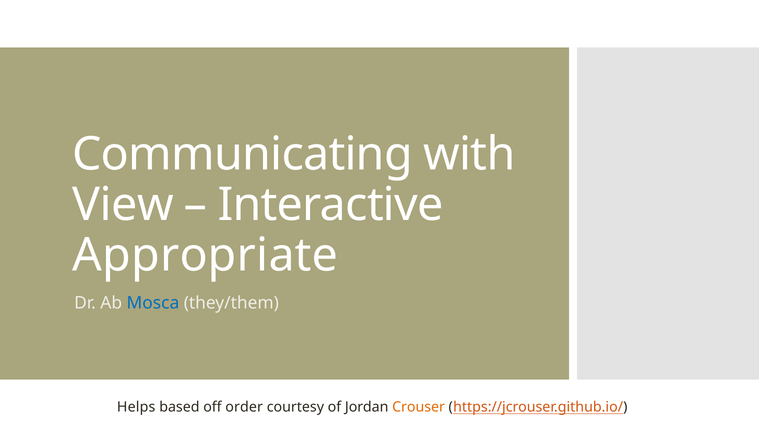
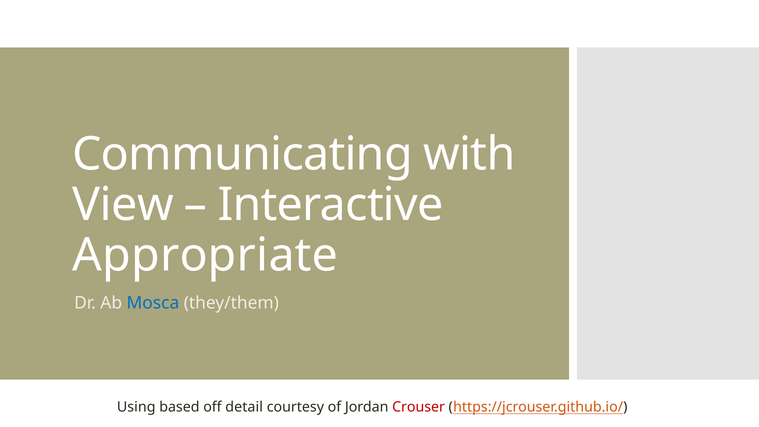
Helps: Helps -> Using
order: order -> detail
Crouser colour: orange -> red
